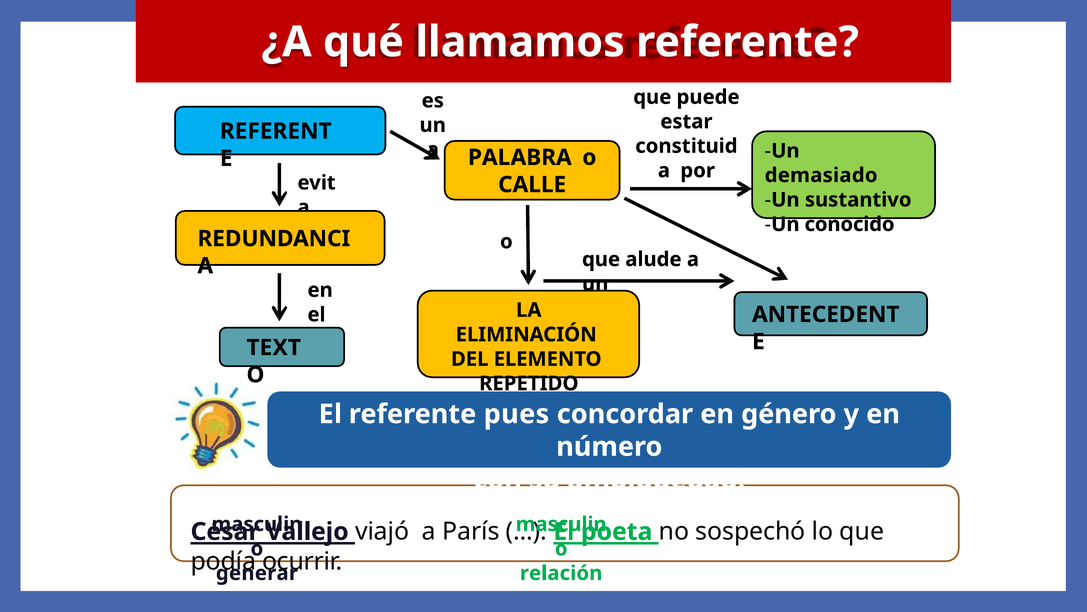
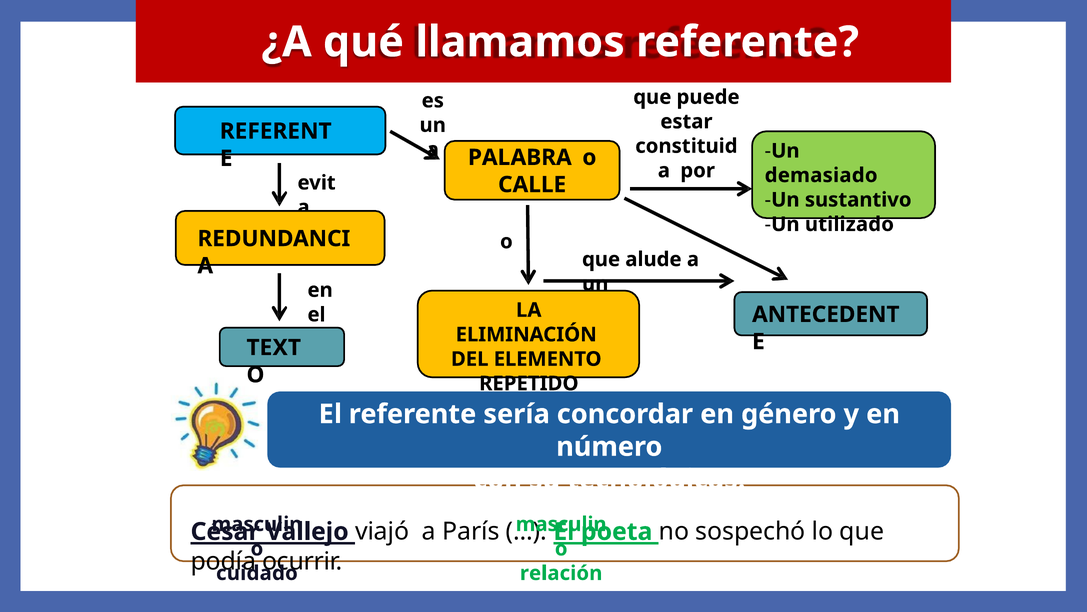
conocido: conocido -> utilizado
pues: pues -> sería
ambigüedad: ambigüedad -> tecnológicas
generar: generar -> cuidado
